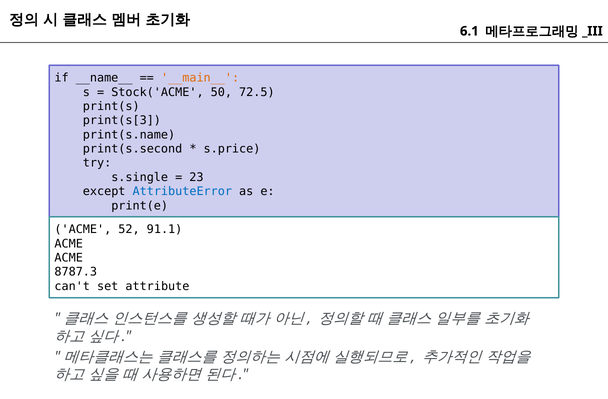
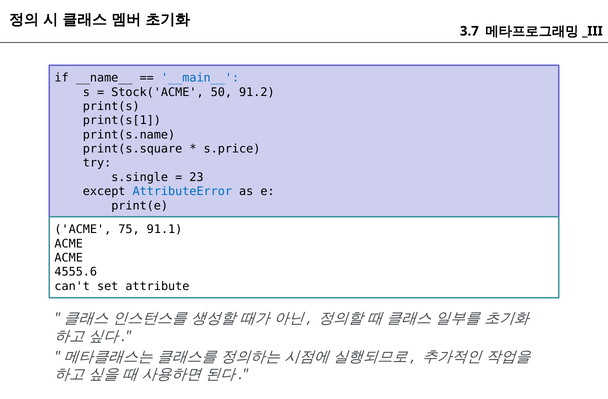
6.1: 6.1 -> 3.7
__main__ colour: orange -> blue
72.5: 72.5 -> 91.2
print(s[3: print(s[3 -> print(s[1
print(s.second: print(s.second -> print(s.square
52: 52 -> 75
8787.3: 8787.3 -> 4555.6
